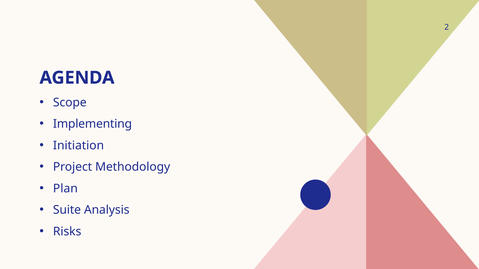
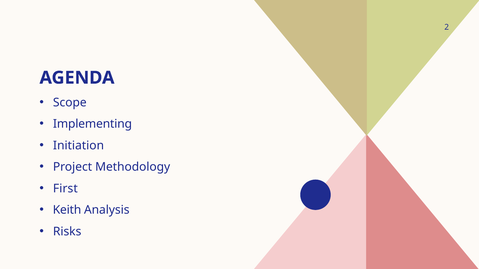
Plan: Plan -> First
Suite: Suite -> Keith
